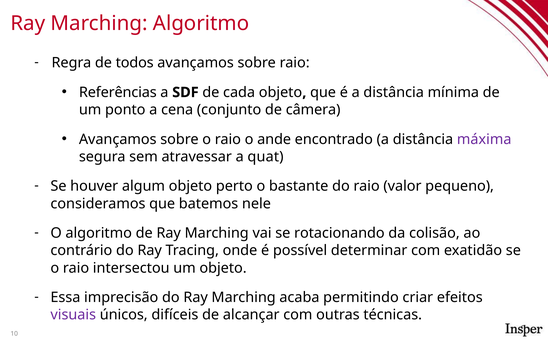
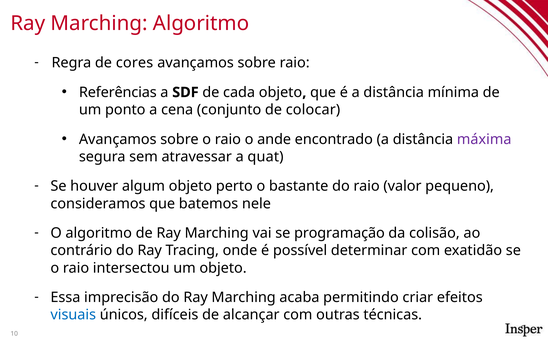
todos: todos -> cores
câmera: câmera -> colocar
rotacionando: rotacionando -> programação
visuais colour: purple -> blue
